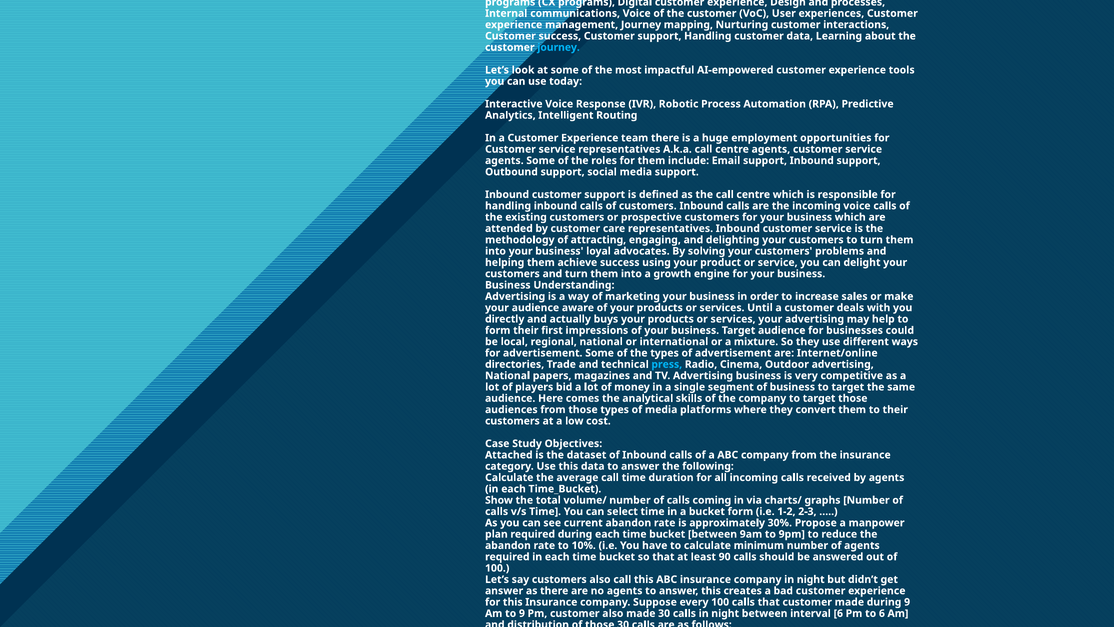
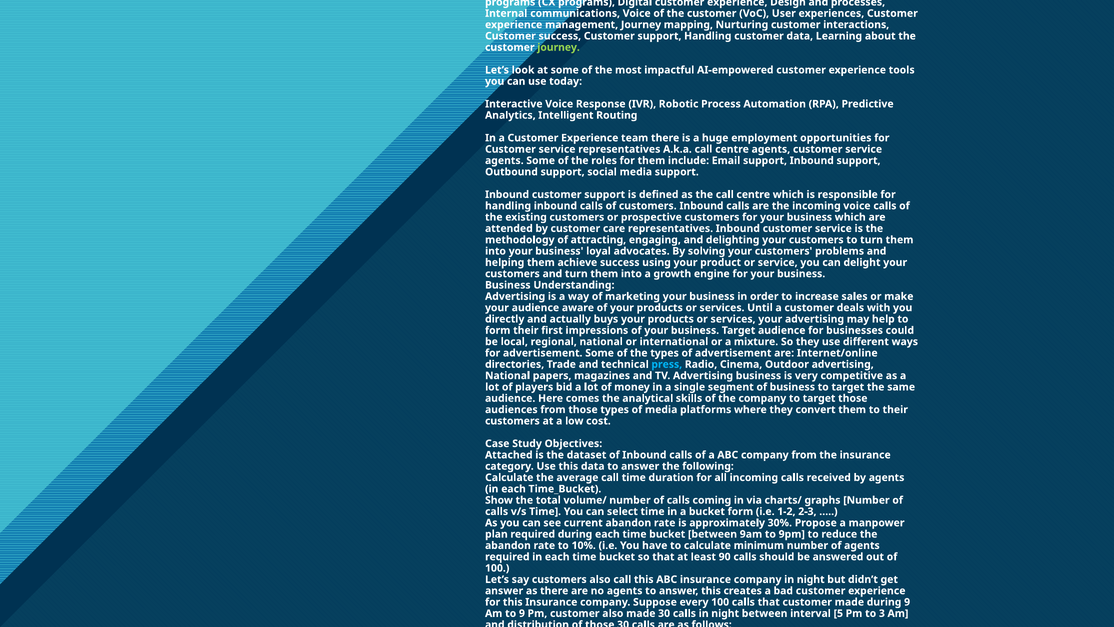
journey at (559, 47) colour: light blue -> light green
interval 6: 6 -> 5
to 6: 6 -> 3
